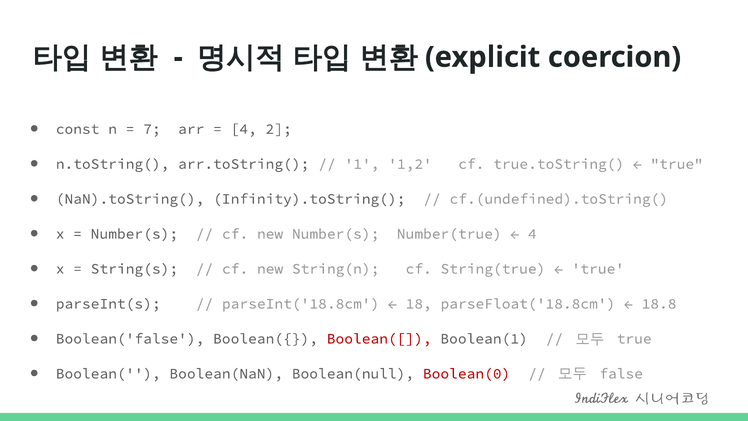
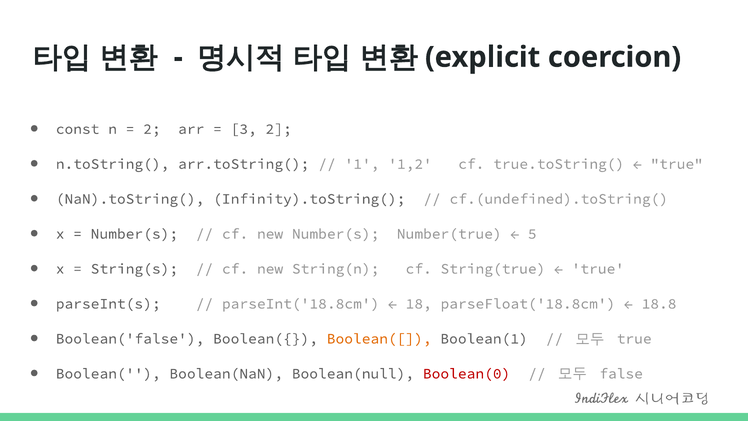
7 at (152, 129): 7 -> 2
4 at (244, 129): 4 -> 3
4 at (532, 234): 4 -> 5
Boolean([ colour: red -> orange
